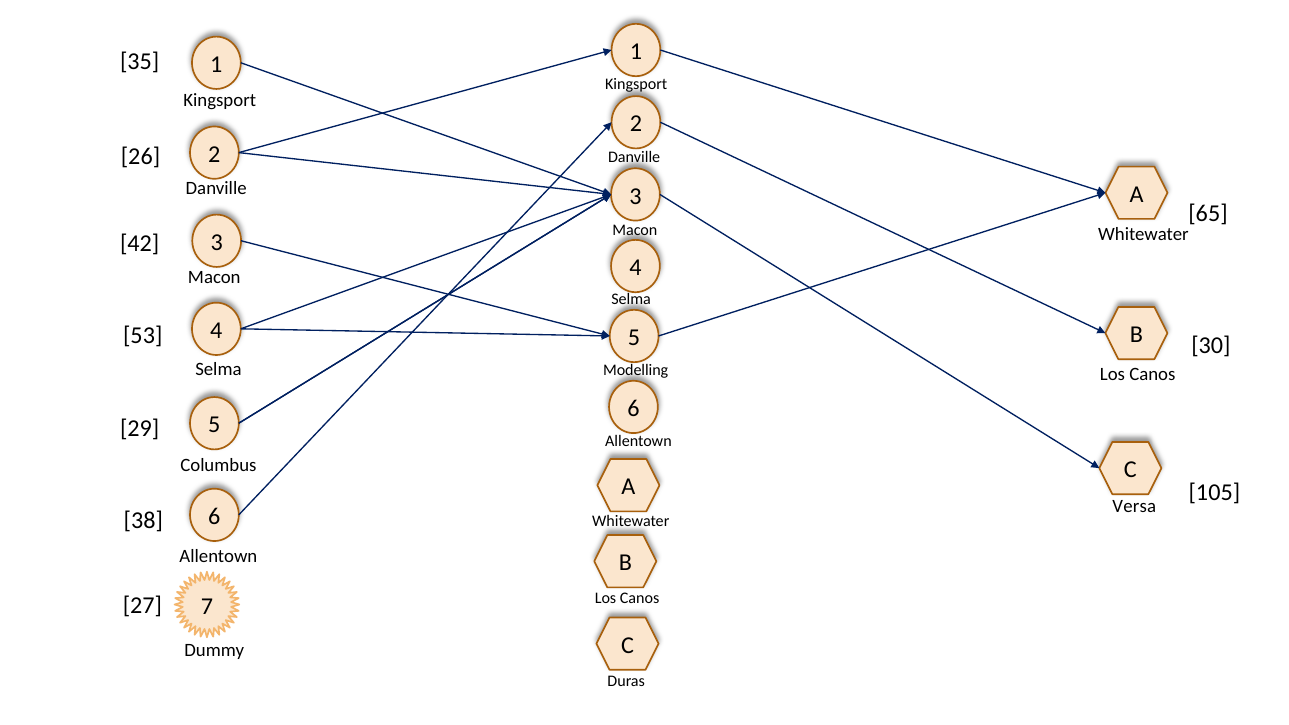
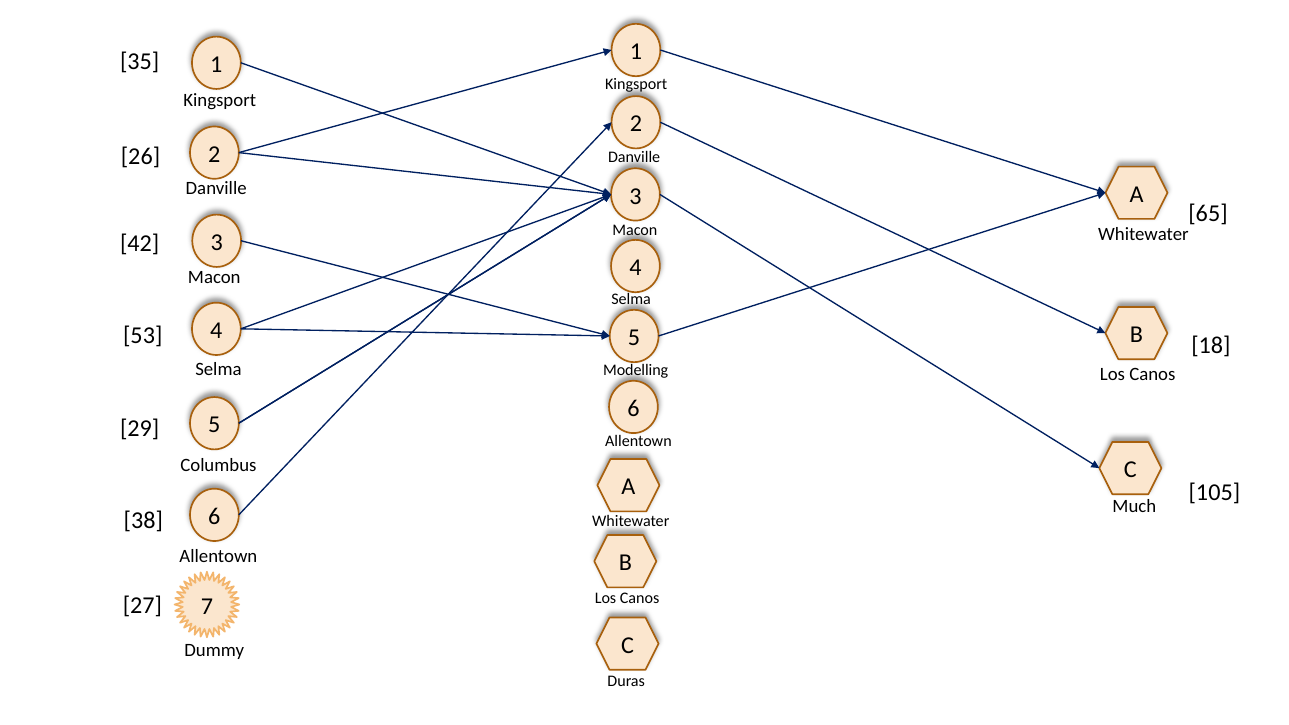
30: 30 -> 18
Versa: Versa -> Much
